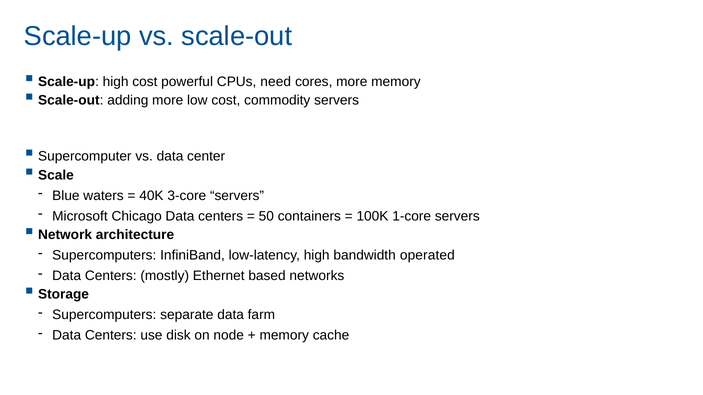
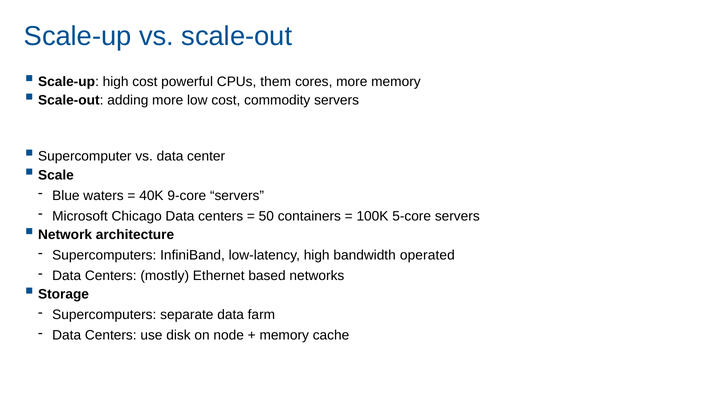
need: need -> them
3-core: 3-core -> 9-core
1-core: 1-core -> 5-core
